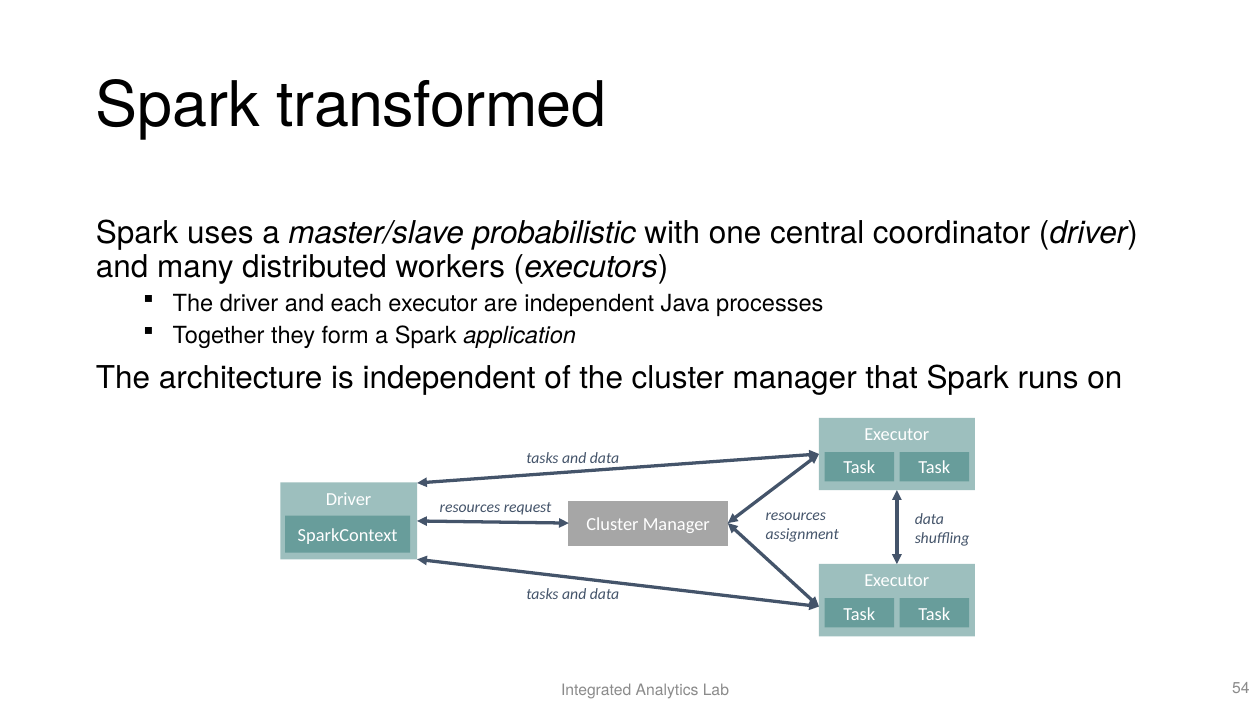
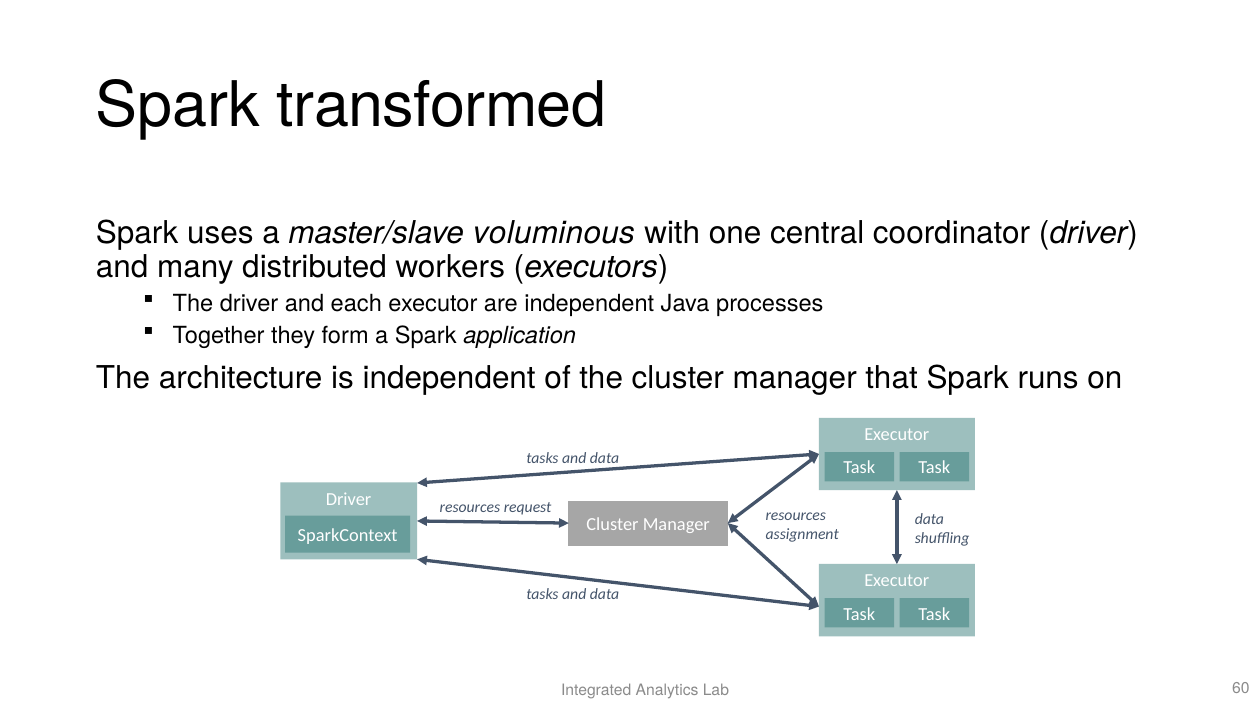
probabilistic: probabilistic -> voluminous
54: 54 -> 60
